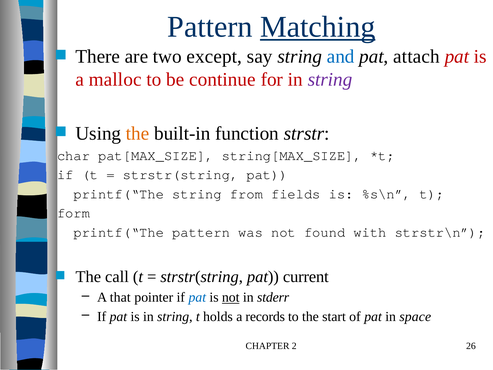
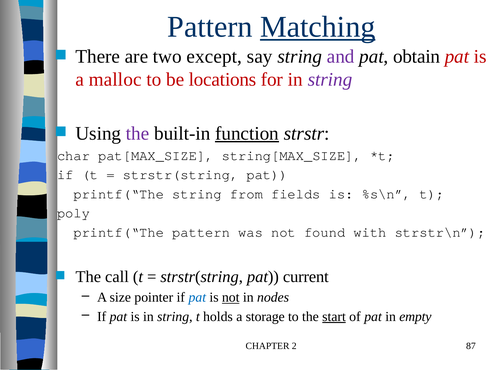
and colour: blue -> purple
attach: attach -> obtain
continue: continue -> locations
the at (138, 133) colour: orange -> purple
function underline: none -> present
form: form -> poly
that: that -> size
stderr: stderr -> nodes
records: records -> storage
start underline: none -> present
space: space -> empty
26: 26 -> 87
